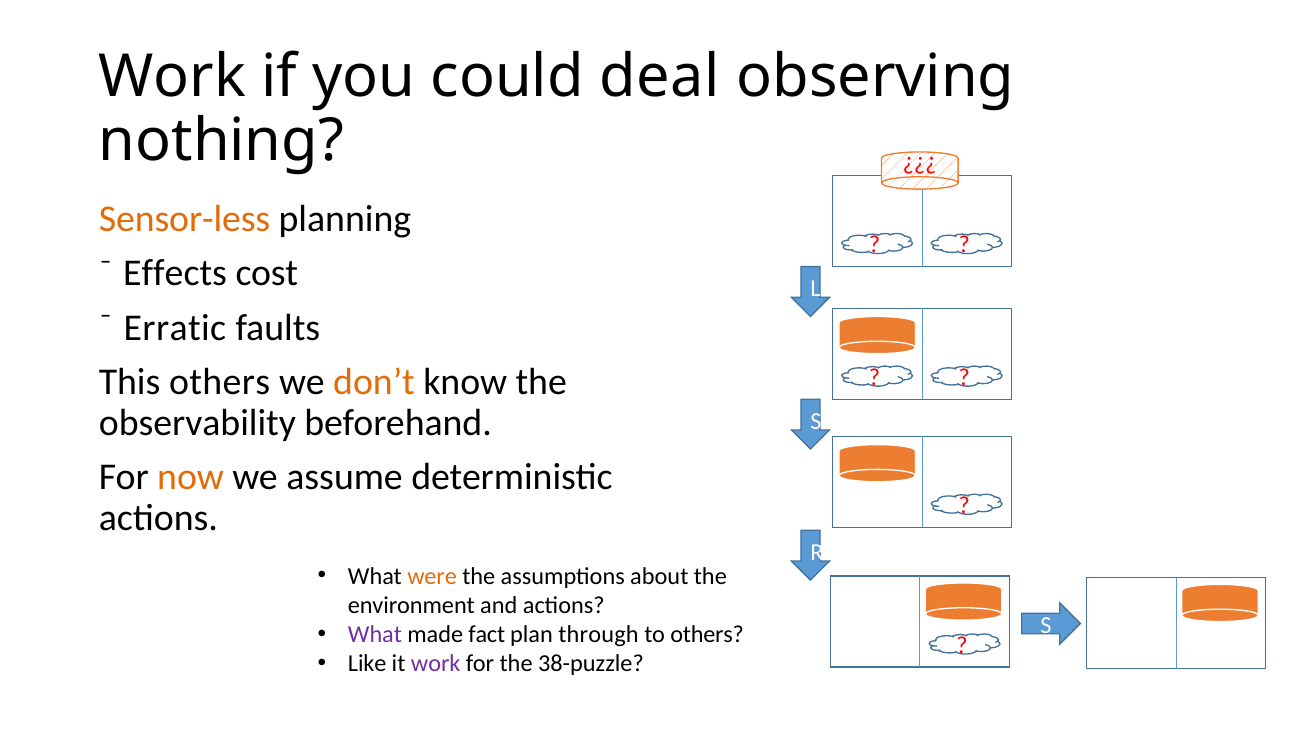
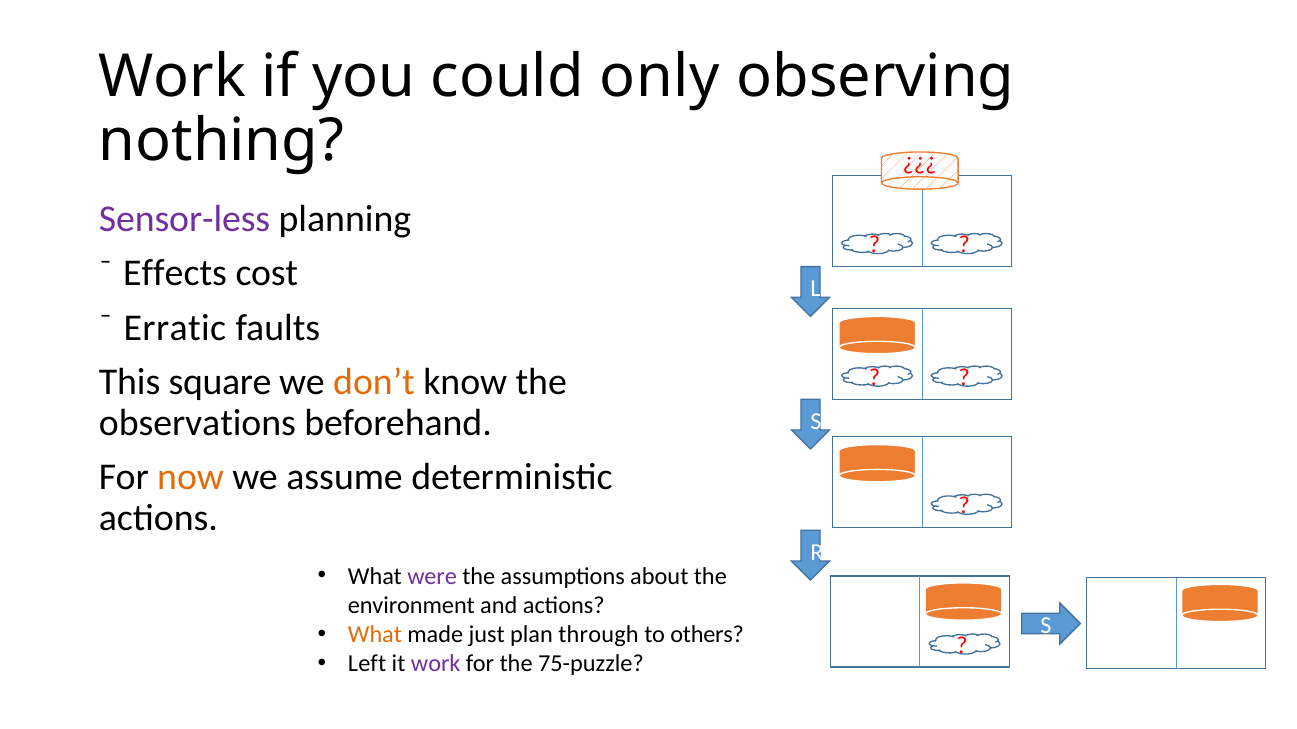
deal: deal -> only
Sensor-less colour: orange -> purple
This others: others -> square
observability: observability -> observations
were colour: orange -> purple
What at (375, 635) colour: purple -> orange
fact: fact -> just
Like: Like -> Left
38-puzzle: 38-puzzle -> 75-puzzle
